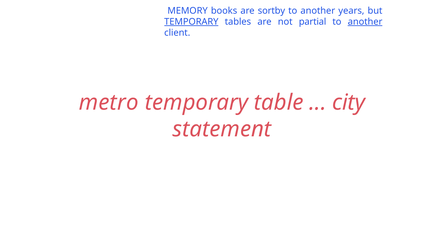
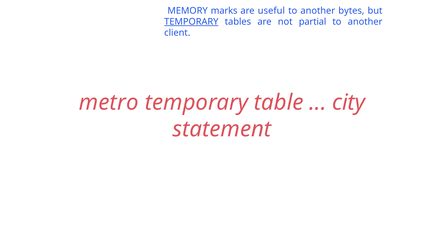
books: books -> marks
sortby: sortby -> useful
years: years -> bytes
another at (365, 22) underline: present -> none
